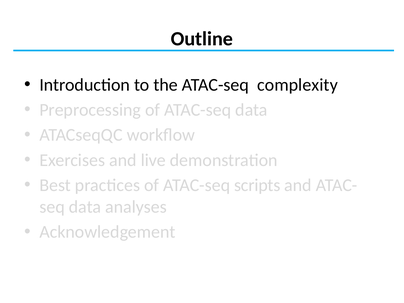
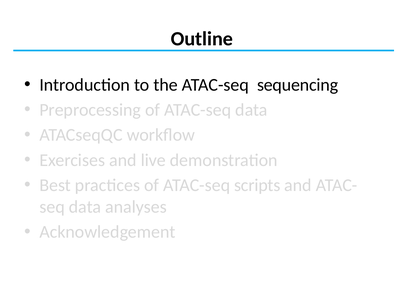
complexity: complexity -> sequencing
